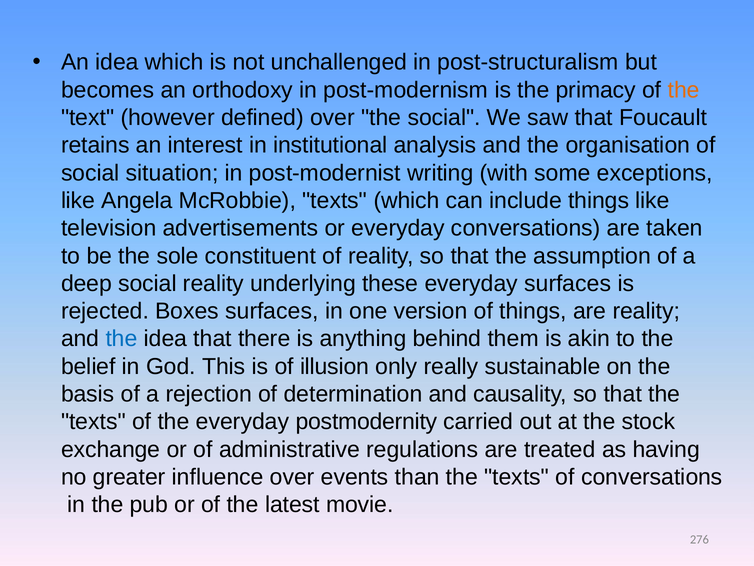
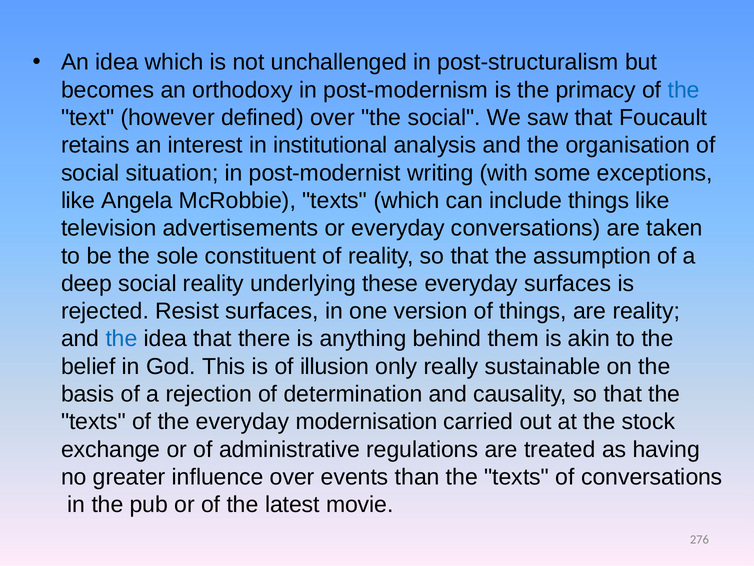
the at (684, 90) colour: orange -> blue
Boxes: Boxes -> Resist
postmodernity: postmodernity -> modernisation
